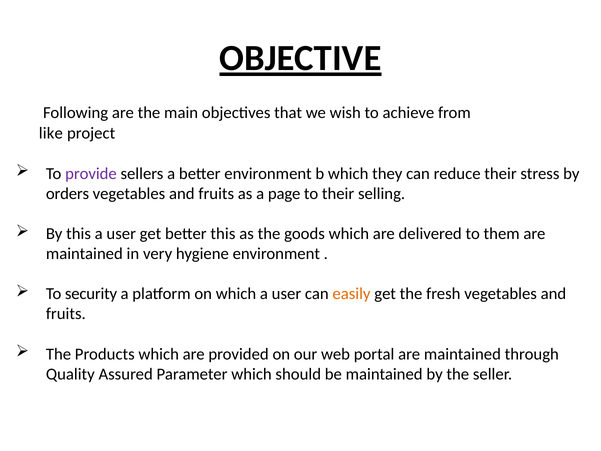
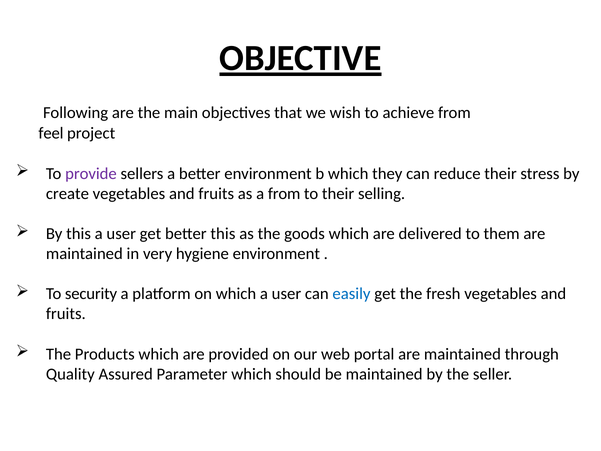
like: like -> feel
orders: orders -> create
a page: page -> from
easily colour: orange -> blue
